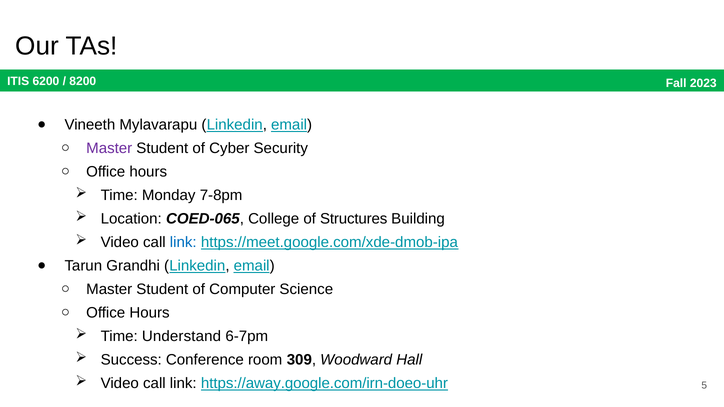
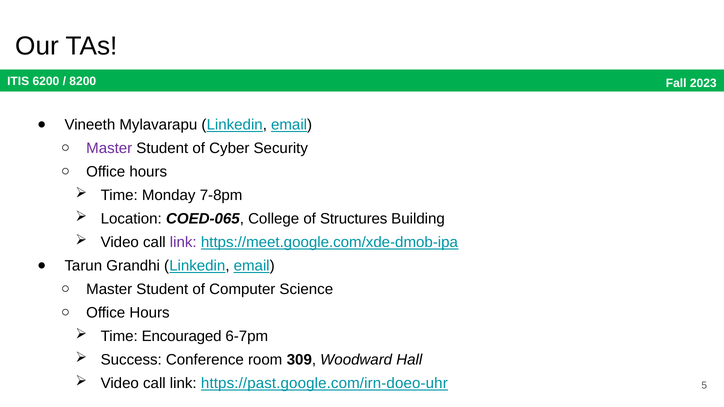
link at (183, 243) colour: blue -> purple
Understand: Understand -> Encouraged
https://away.google.com/irn-doeo-uhr: https://away.google.com/irn-doeo-uhr -> https://past.google.com/irn-doeo-uhr
